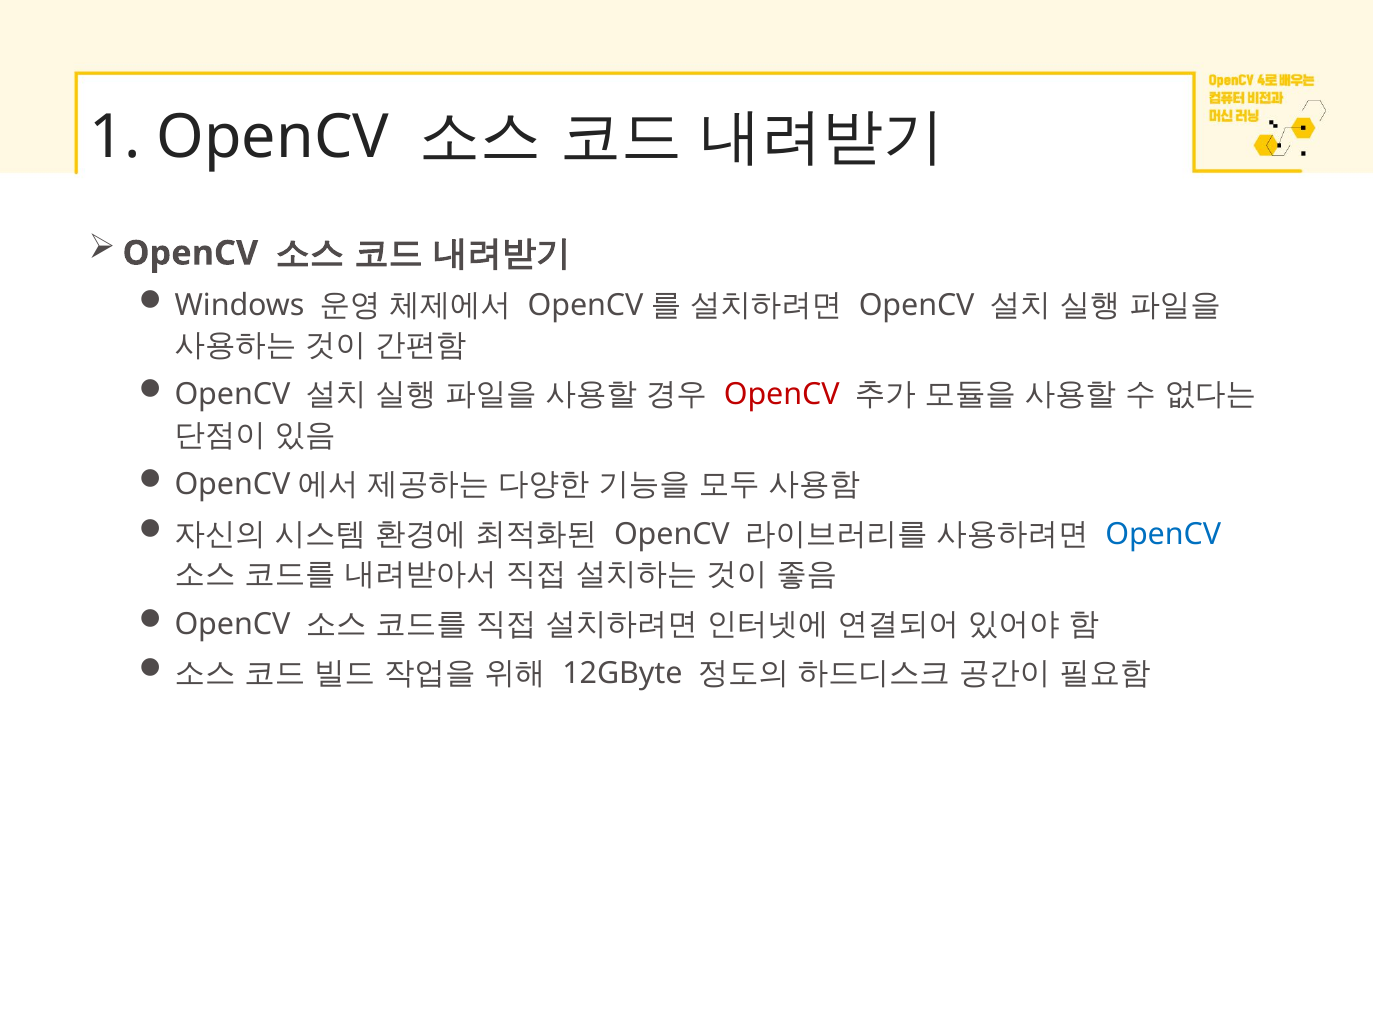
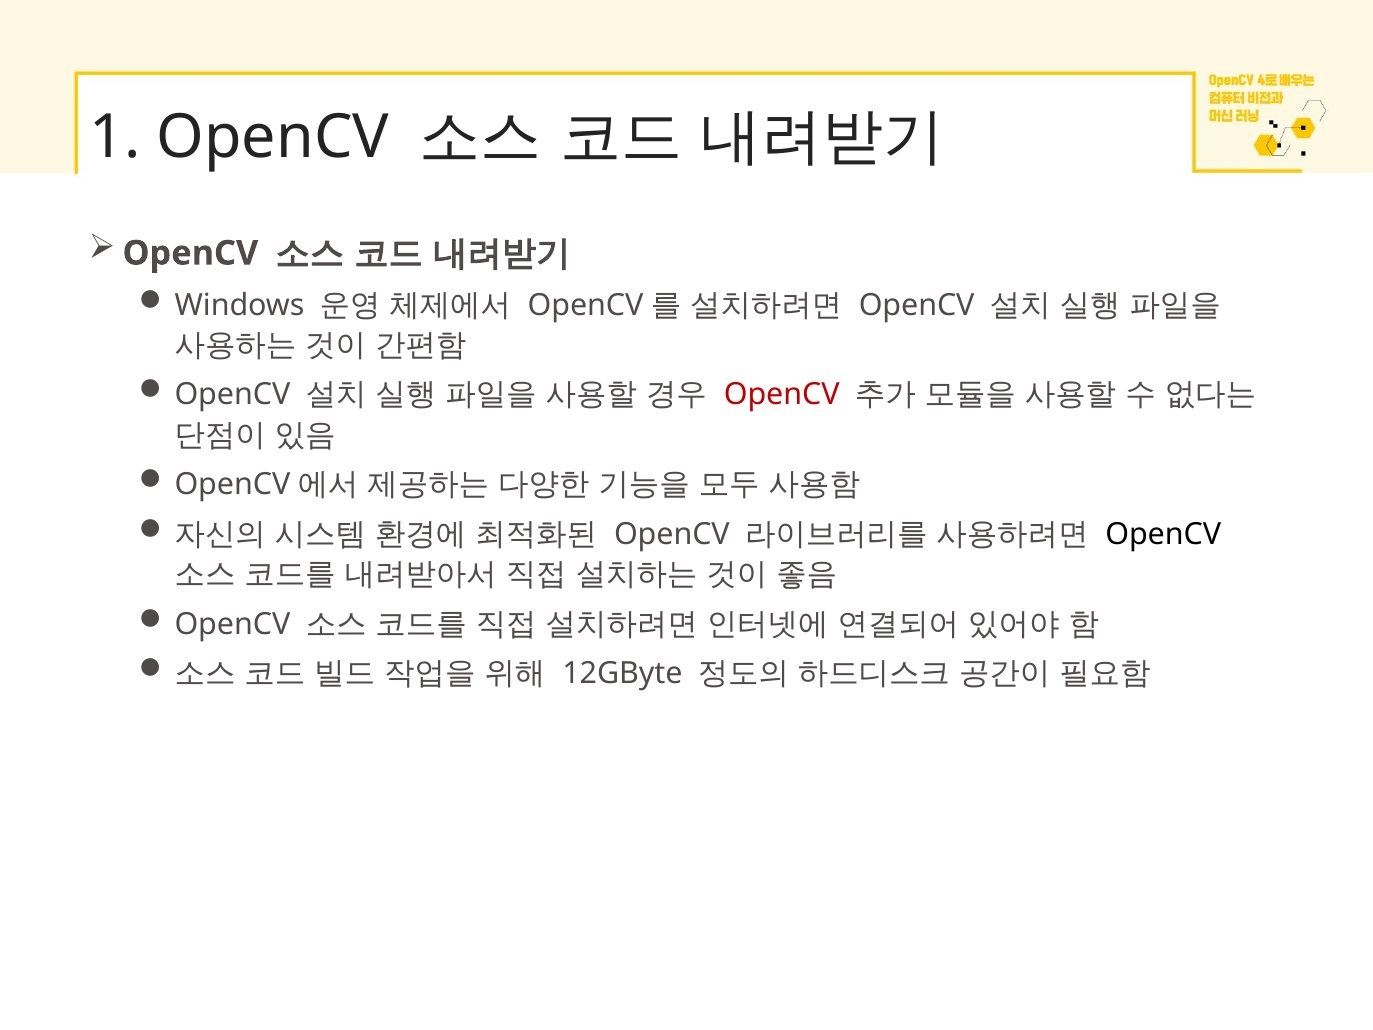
OpenCV at (1163, 534) colour: blue -> black
